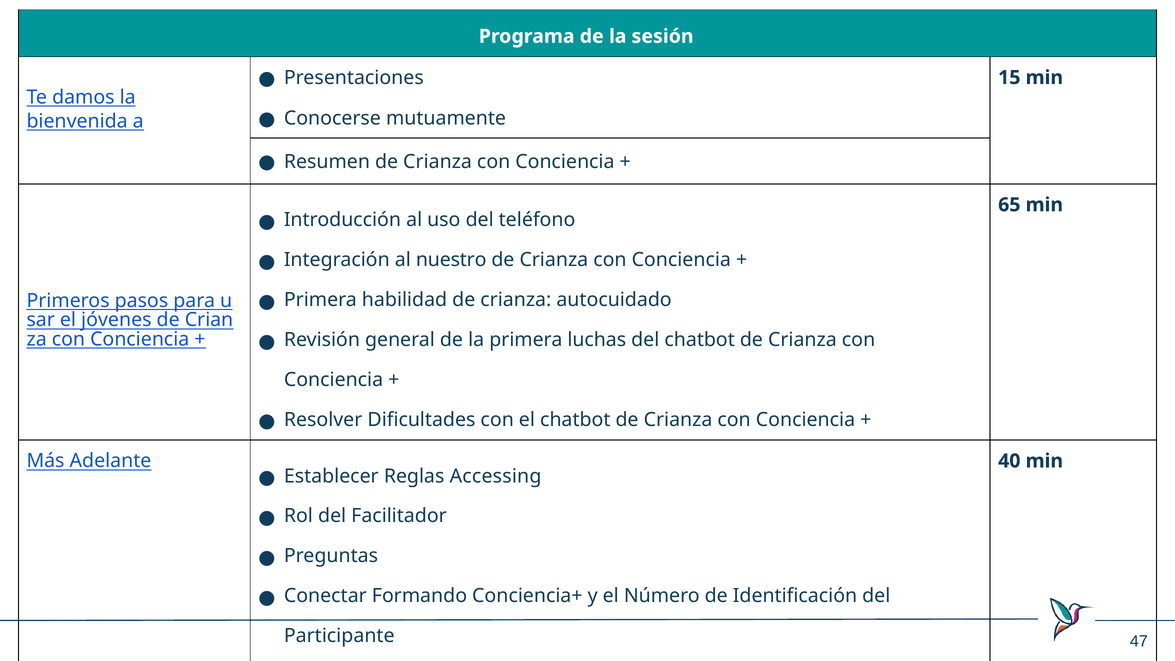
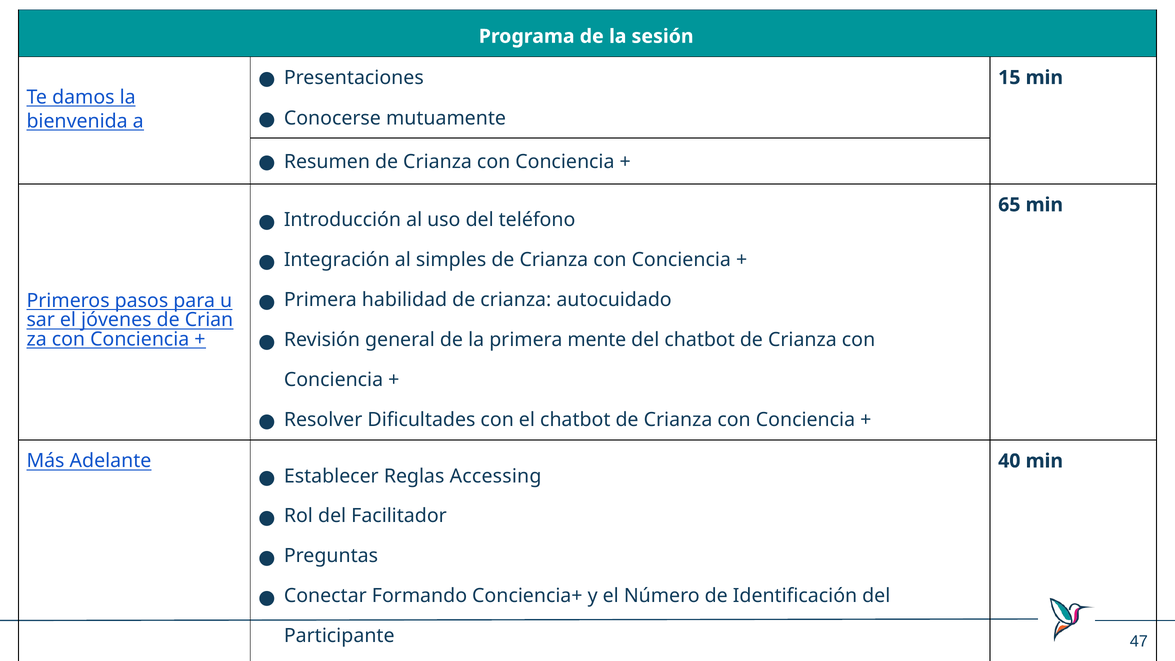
nuestro: nuestro -> simples
luchas: luchas -> mente
